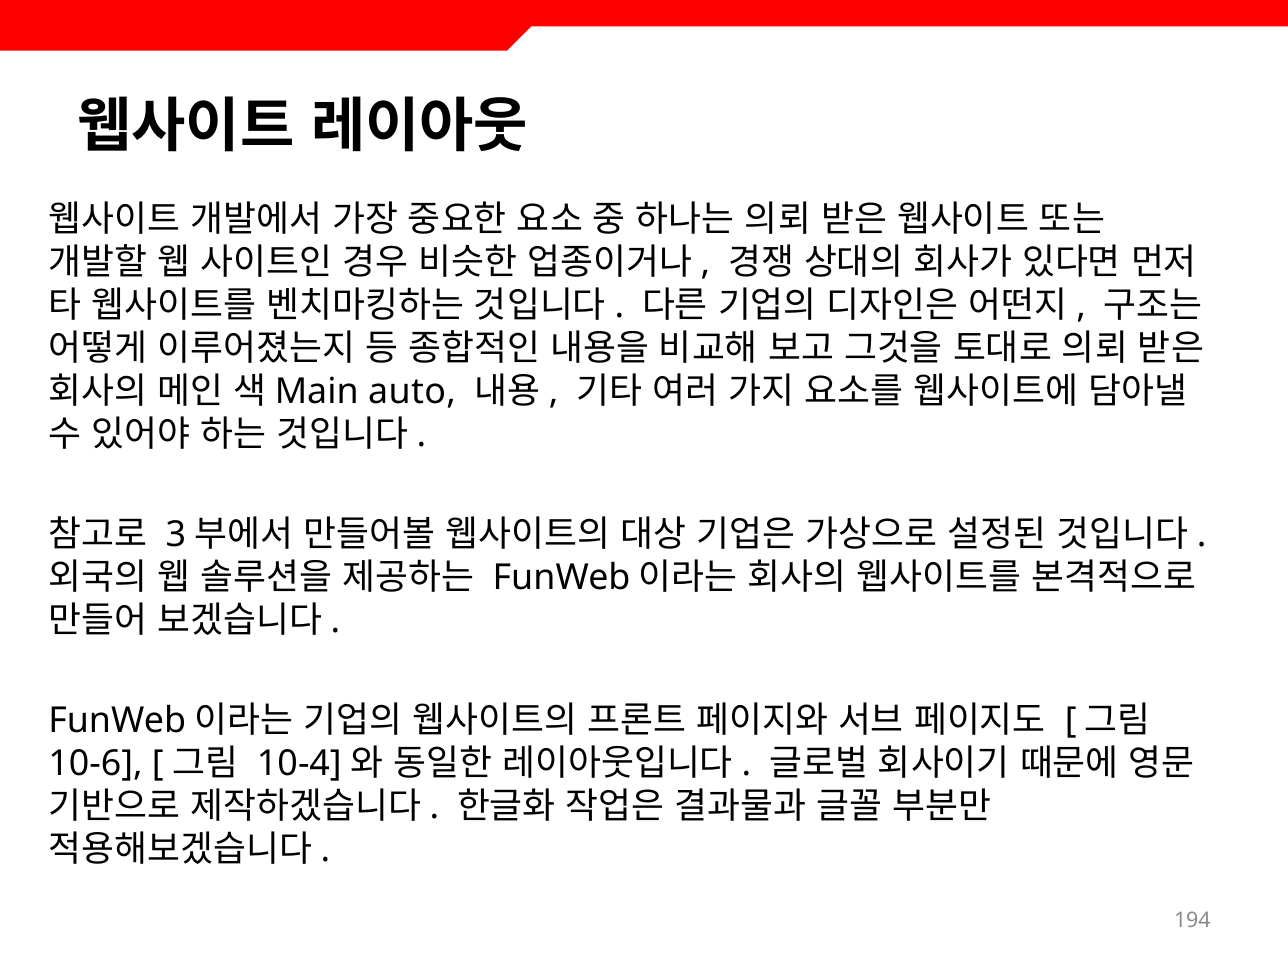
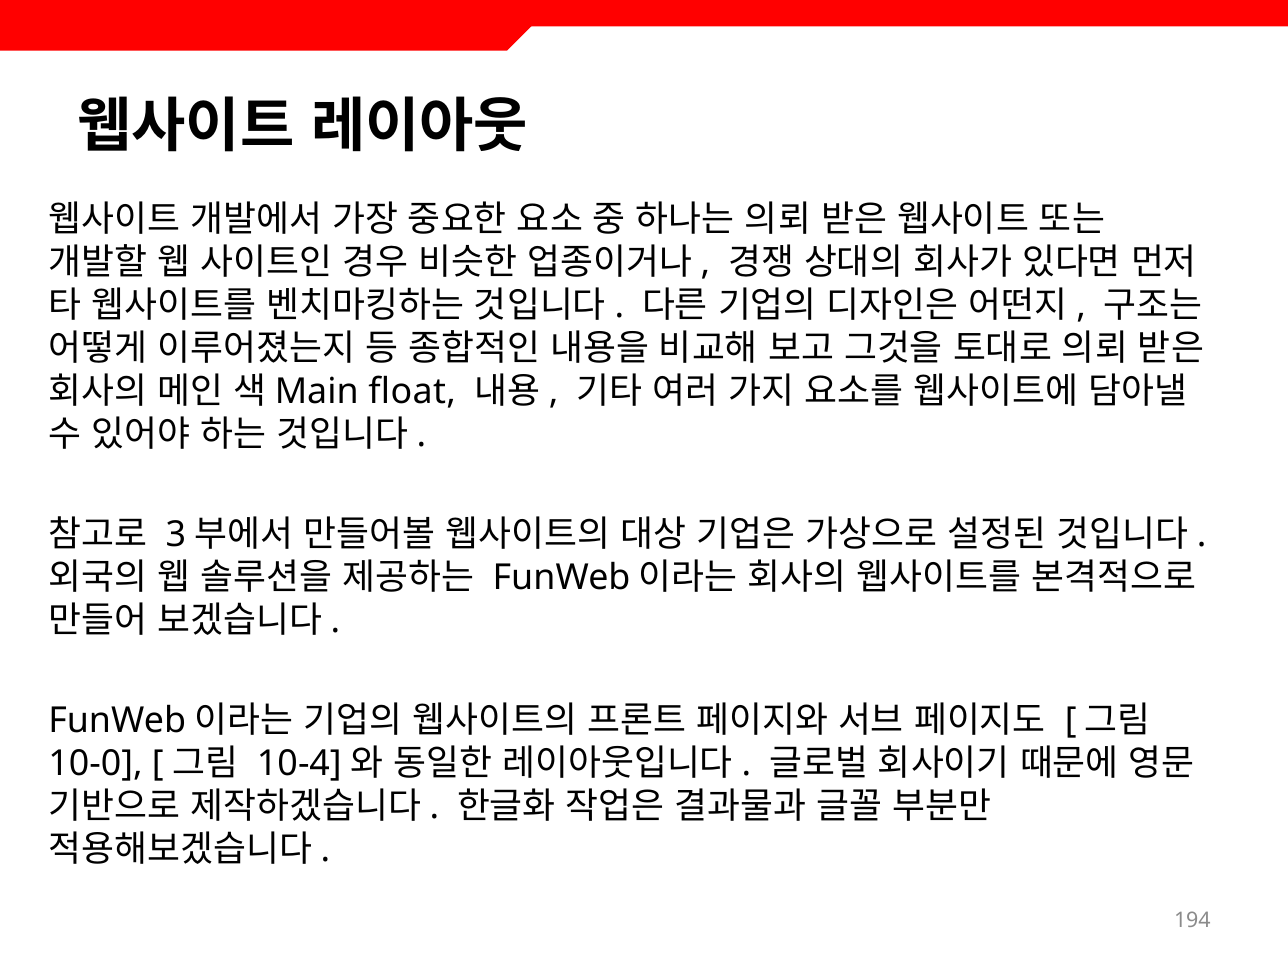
auto: auto -> float
10-6: 10-6 -> 10-0
